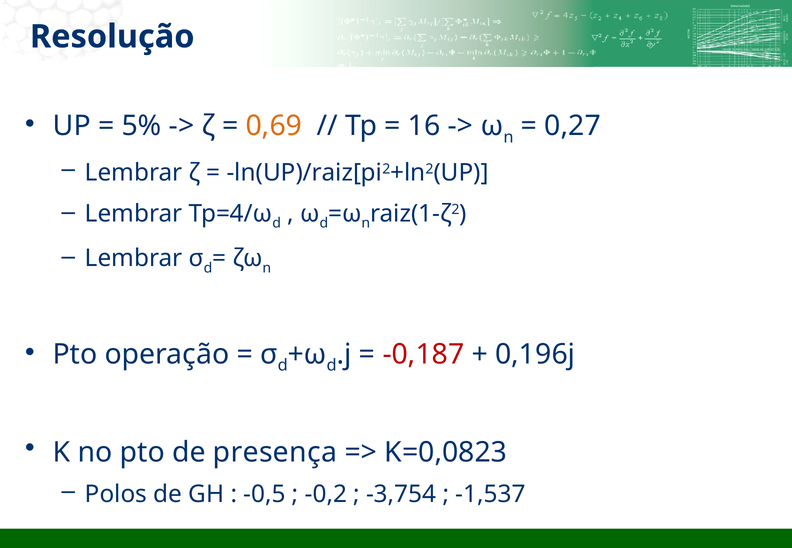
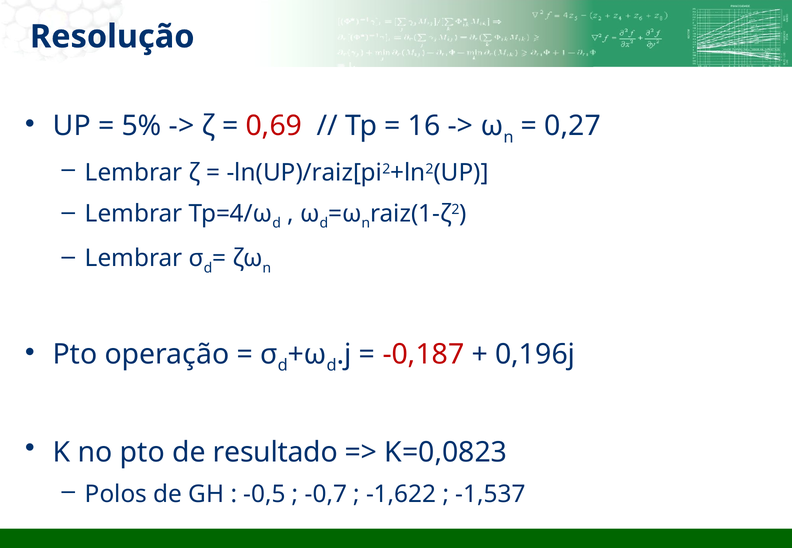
0,69 colour: orange -> red
presença: presença -> resultado
-0,2: -0,2 -> -0,7
-3,754: -3,754 -> -1,622
